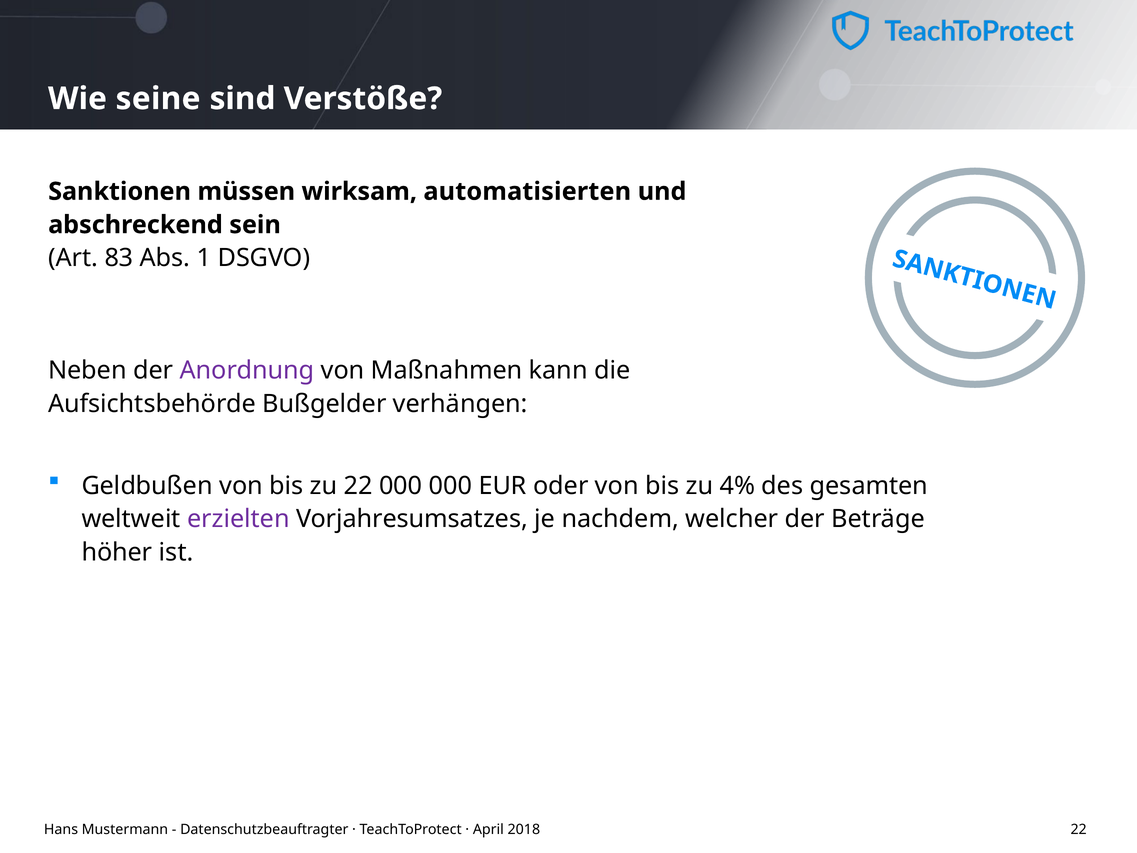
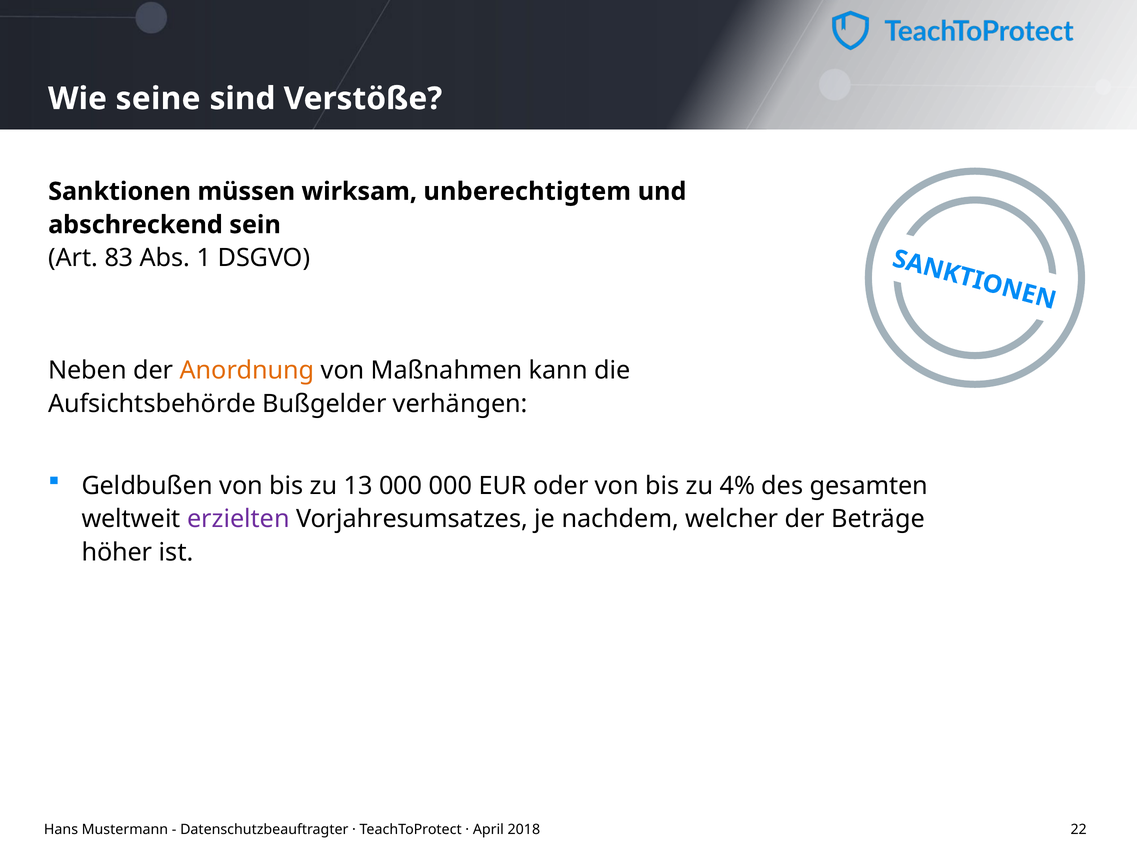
automatisierten: automatisierten -> unberechtigtem
Anordnung colour: purple -> orange
zu 22: 22 -> 13
